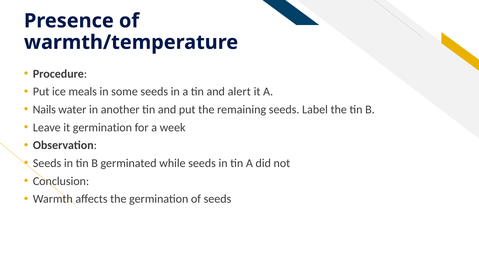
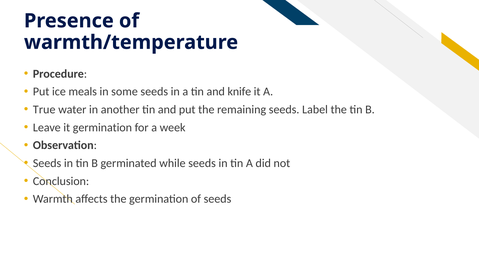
alert: alert -> knife
Nails: Nails -> True
